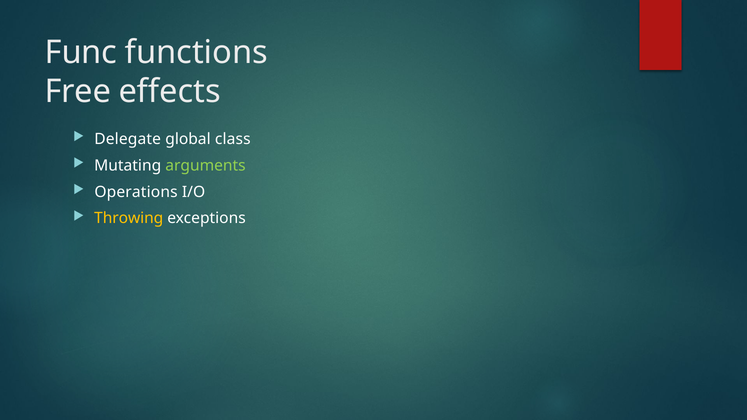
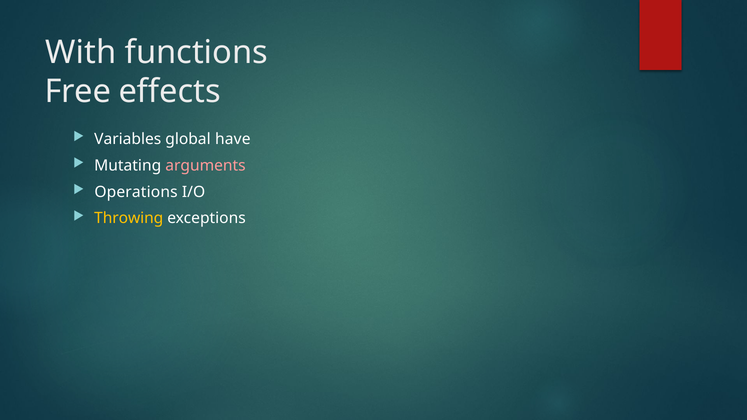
Func: Func -> With
Delegate: Delegate -> Variables
class: class -> have
arguments colour: light green -> pink
